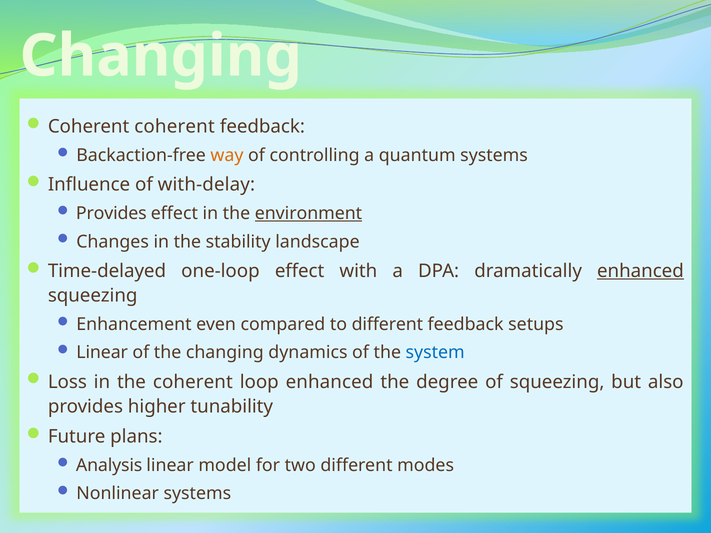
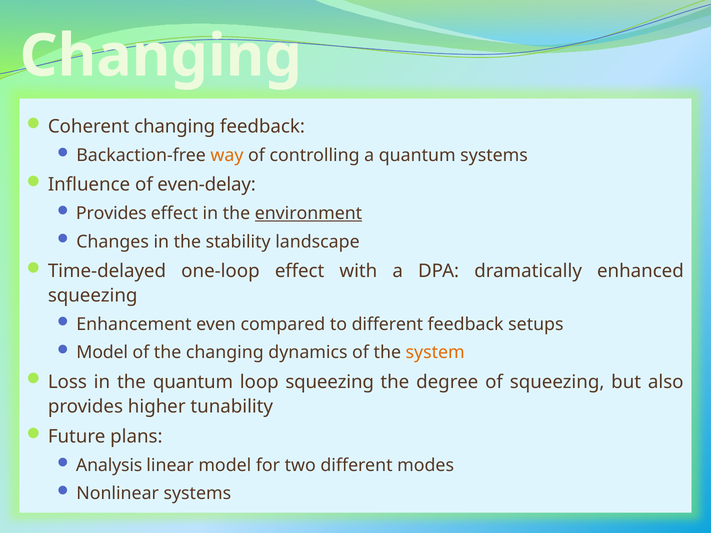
Coherent coherent: coherent -> changing
with-delay: with-delay -> even-delay
enhanced at (640, 271) underline: present -> none
Linear at (102, 353): Linear -> Model
system colour: blue -> orange
the coherent: coherent -> quantum
loop enhanced: enhanced -> squeezing
